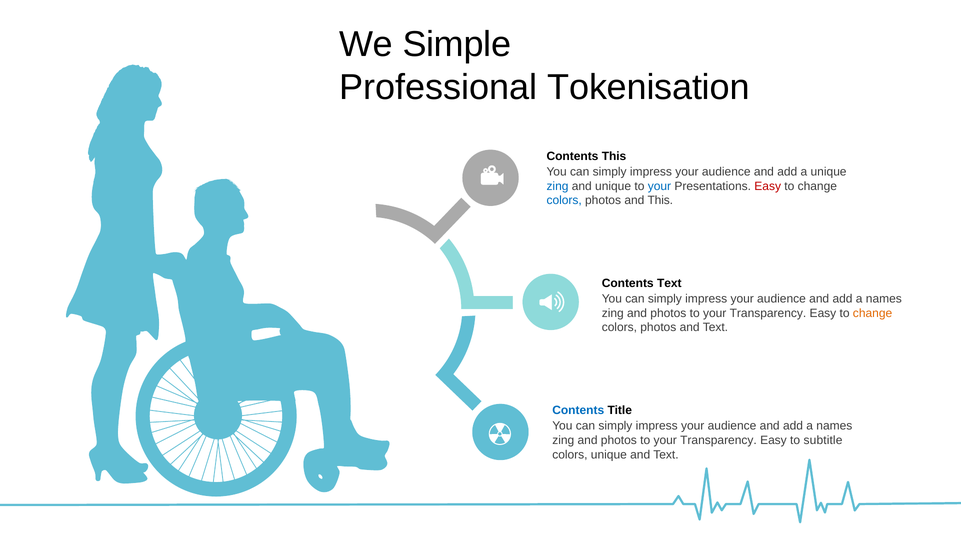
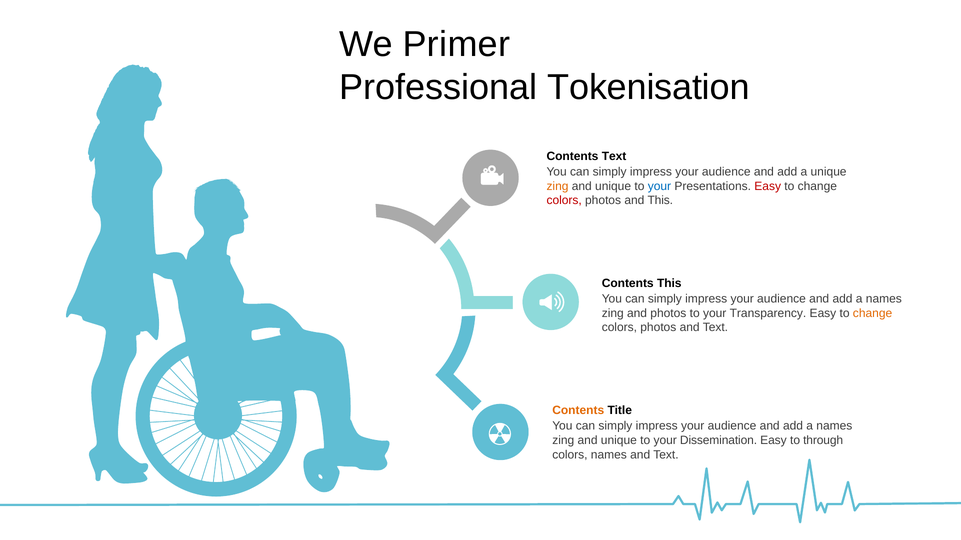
Simple: Simple -> Primer
Contents This: This -> Text
zing at (557, 186) colour: blue -> orange
colors at (564, 201) colour: blue -> red
Contents Text: Text -> This
Contents at (578, 411) colour: blue -> orange
photos at (619, 441): photos -> unique
Transparency at (718, 441): Transparency -> Dissemination
subtitle: subtitle -> through
colors unique: unique -> names
